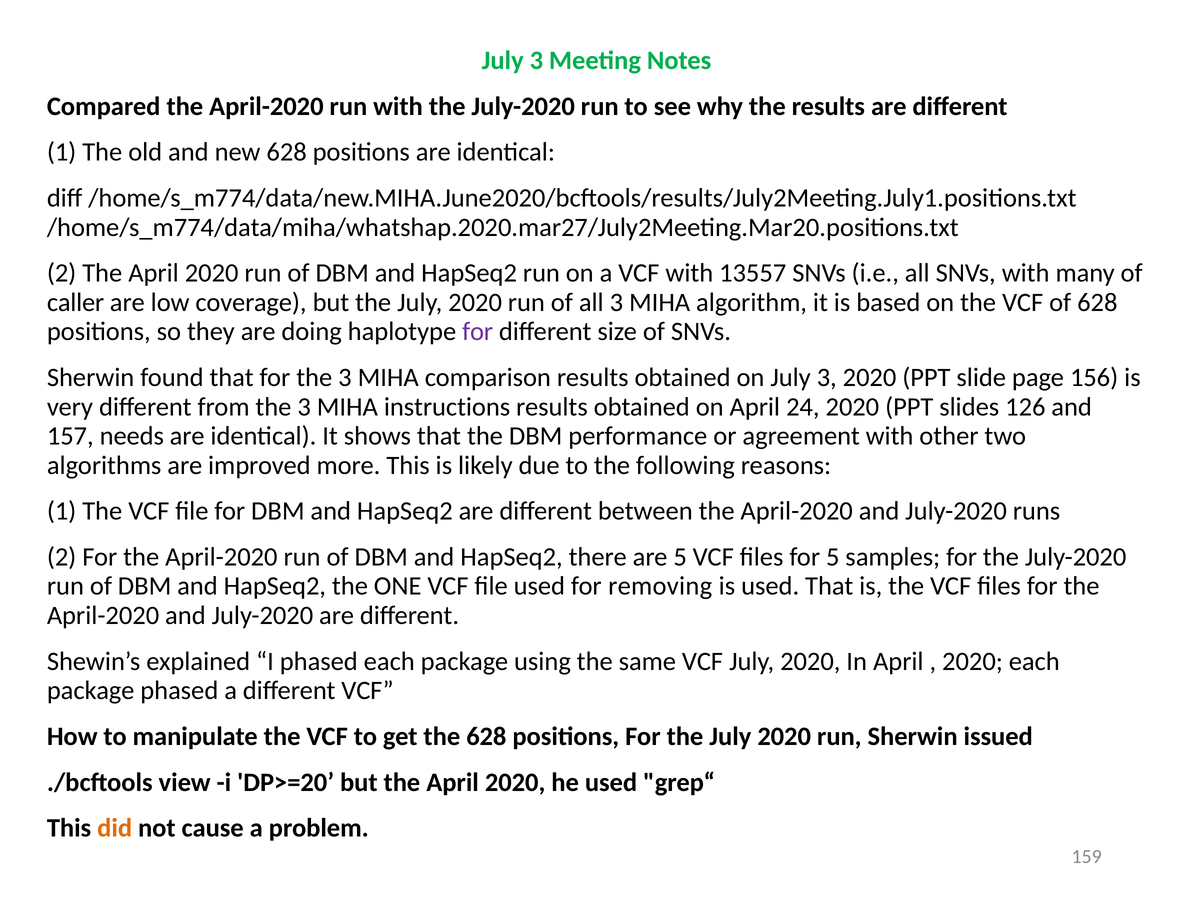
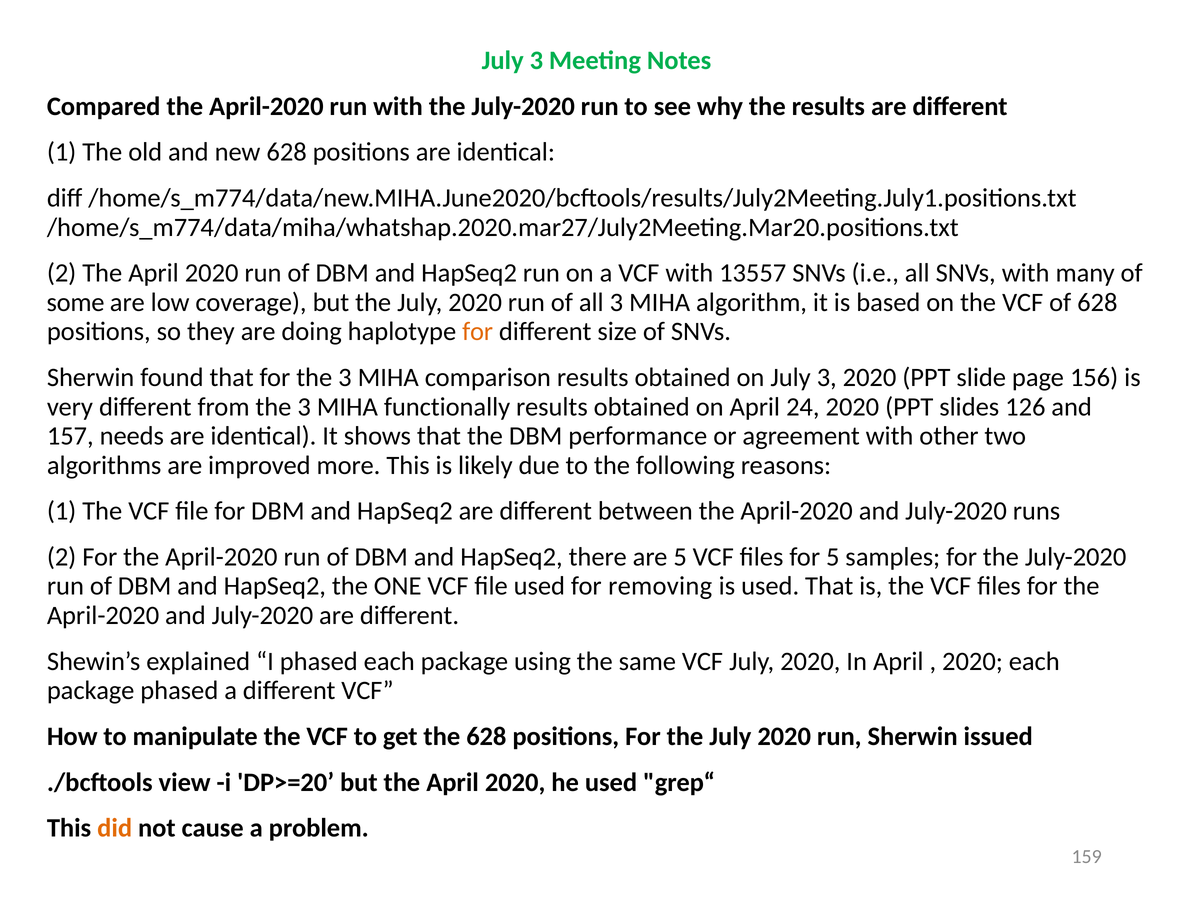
caller: caller -> some
for at (478, 332) colour: purple -> orange
instructions: instructions -> functionally
